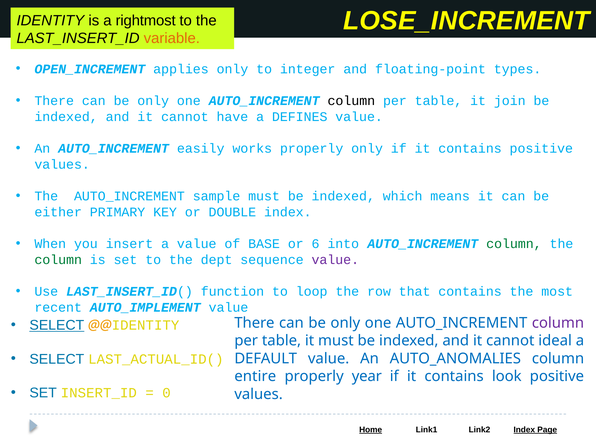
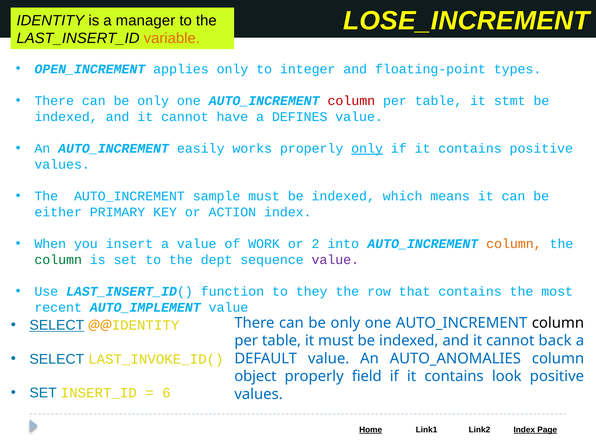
rightmost: rightmost -> manager
column at (351, 101) colour: black -> red
join: join -> stmt
only at (367, 148) underline: none -> present
DOUBLE: DOUBLE -> ACTION
BASE: BASE -> WORK
6: 6 -> 2
column at (514, 244) colour: green -> orange
loop: loop -> they
column at (558, 323) colour: purple -> black
ideal: ideal -> back
LAST_ACTUAL_ID(: LAST_ACTUAL_ID( -> LAST_INVOKE_ID(
entire: entire -> object
year: year -> field
0: 0 -> 6
